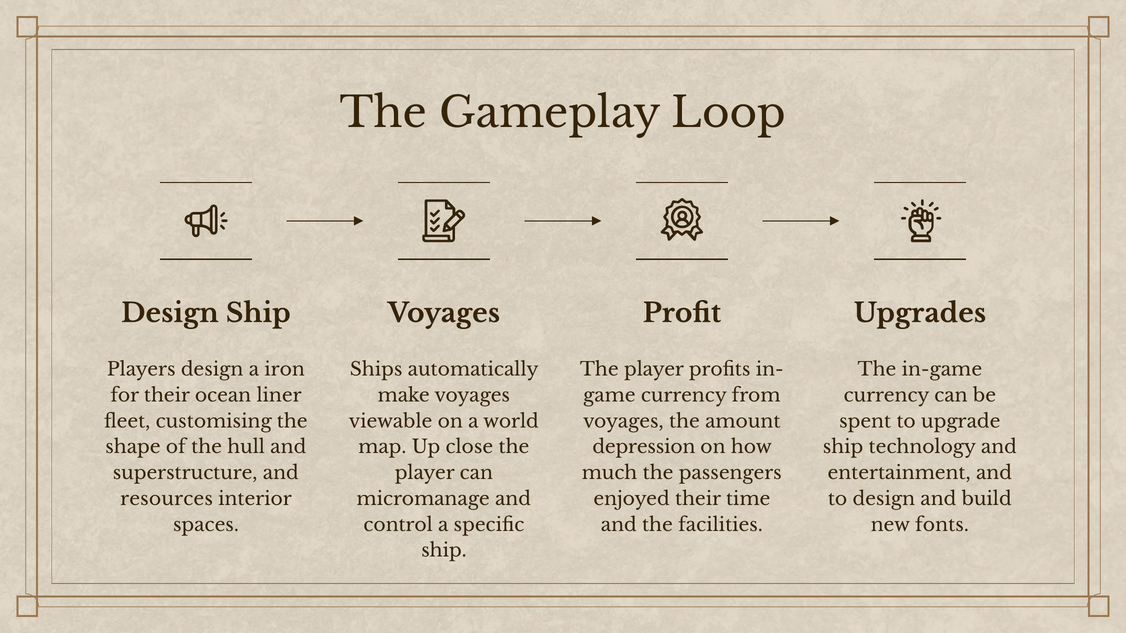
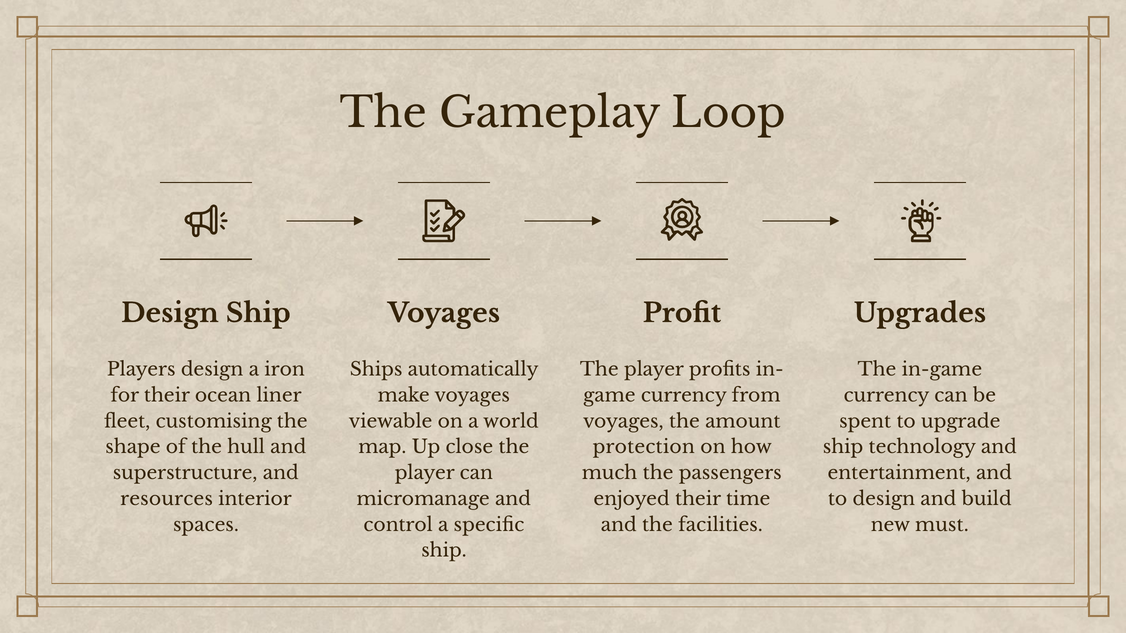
depression: depression -> protection
fonts: fonts -> must
